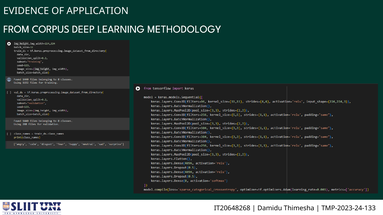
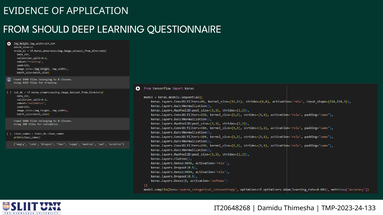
CORPUS: CORPUS -> SHOULD
METHODOLOGY: METHODOLOGY -> QUESTIONNAIRE
